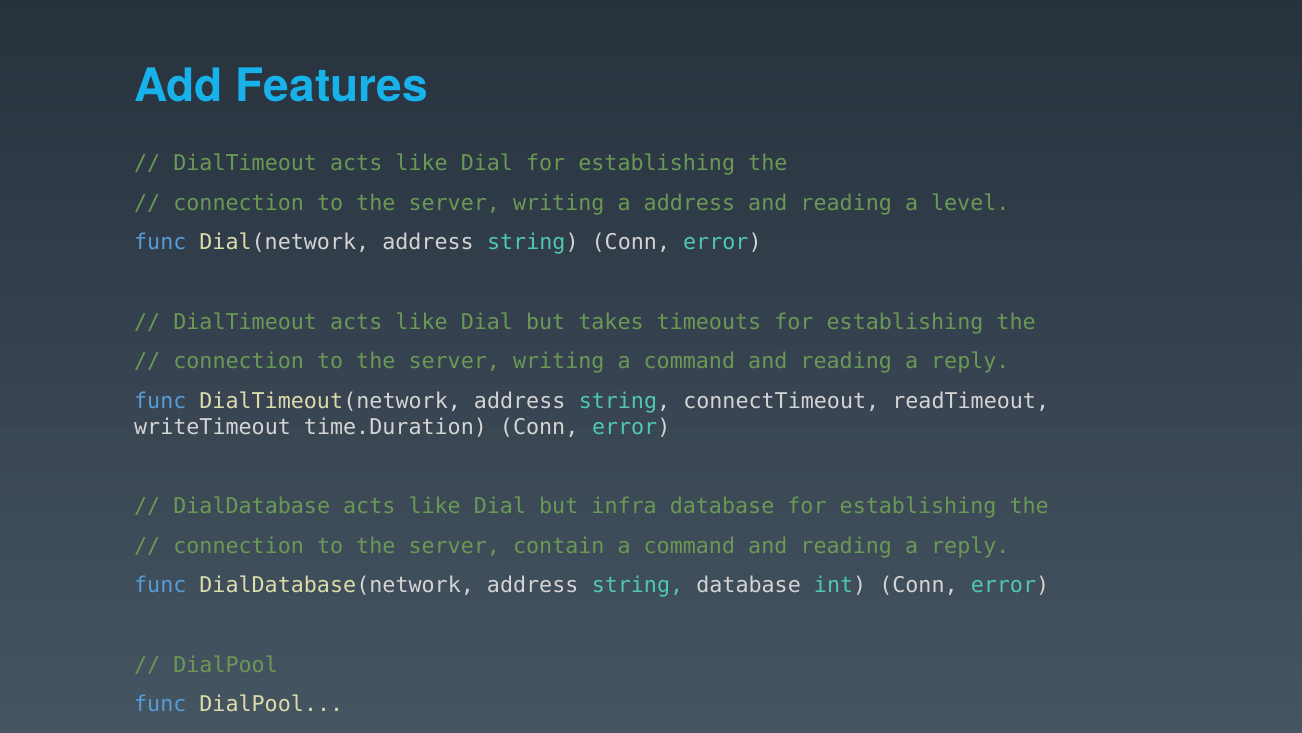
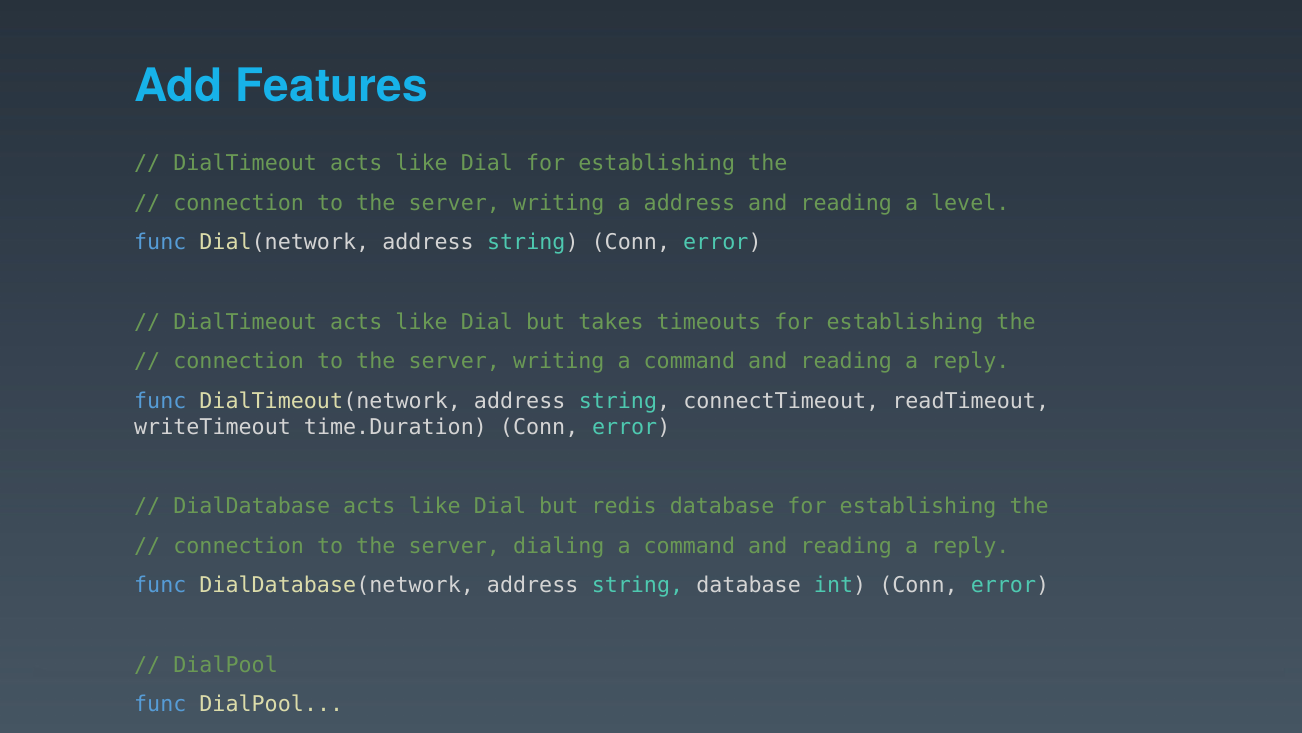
infra: infra -> redis
contain: contain -> dialing
